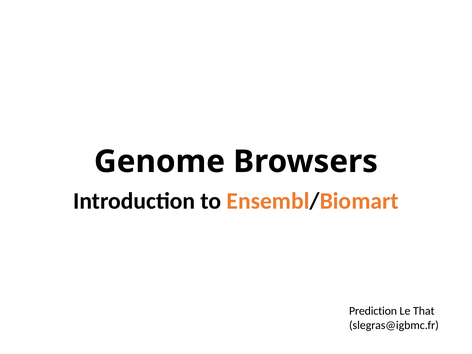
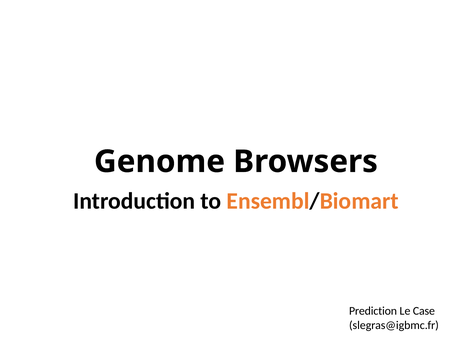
That: That -> Case
